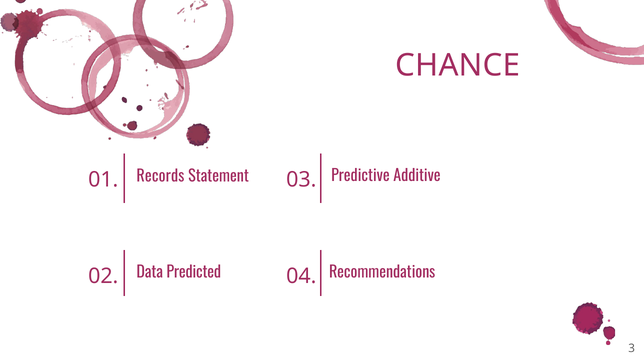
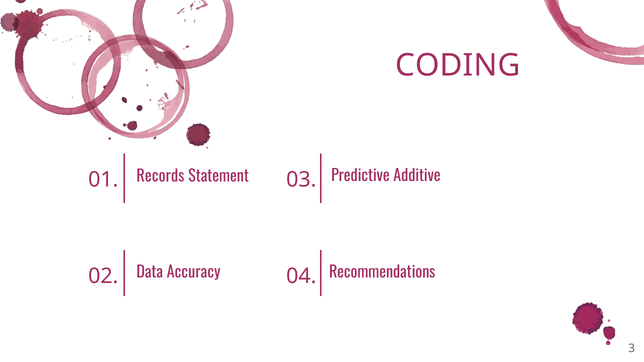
CHANCE: CHANCE -> CODING
Predicted: Predicted -> Accuracy
